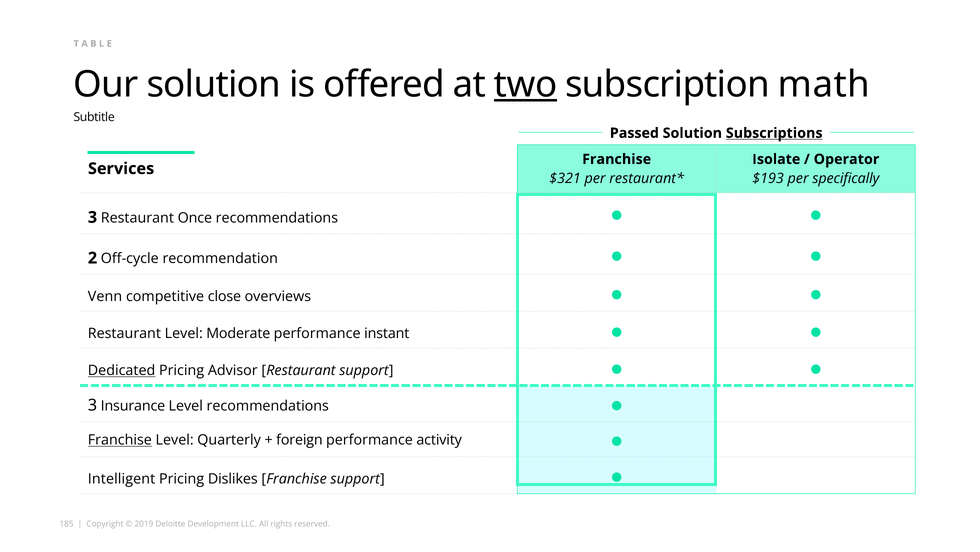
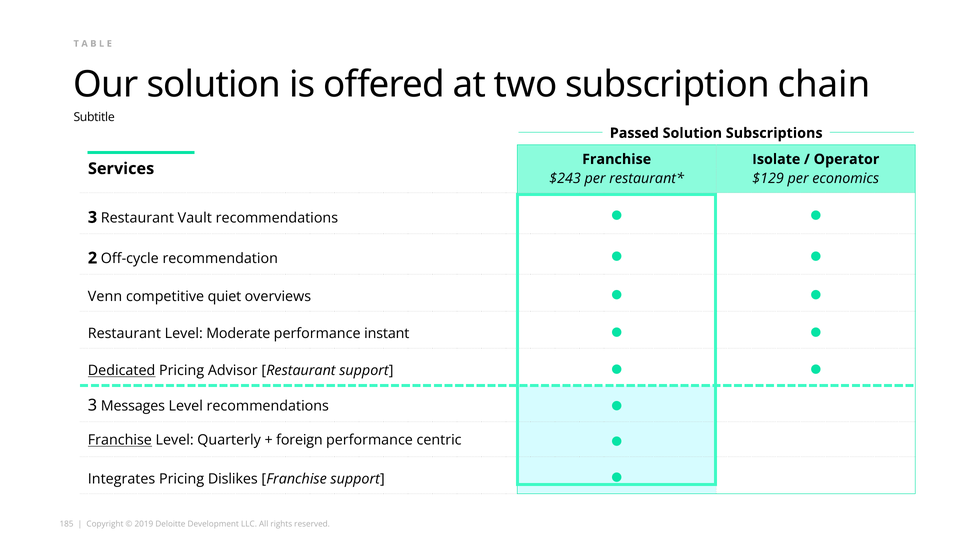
two underline: present -> none
math: math -> chain
Subscriptions underline: present -> none
$321: $321 -> $243
$193: $193 -> $129
specifically: specifically -> economics
Once: Once -> Vault
close: close -> quiet
Insurance: Insurance -> Messages
activity: activity -> centric
Intelligent: Intelligent -> Integrates
